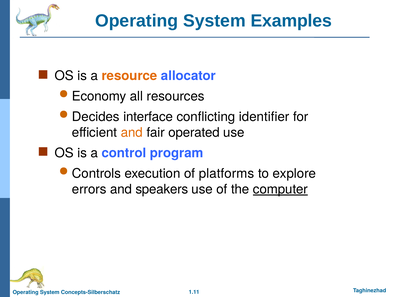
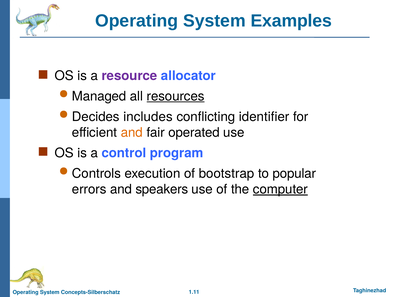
resource colour: orange -> purple
Economy: Economy -> Managed
resources underline: none -> present
interface: interface -> includes
platforms: platforms -> bootstrap
explore: explore -> popular
